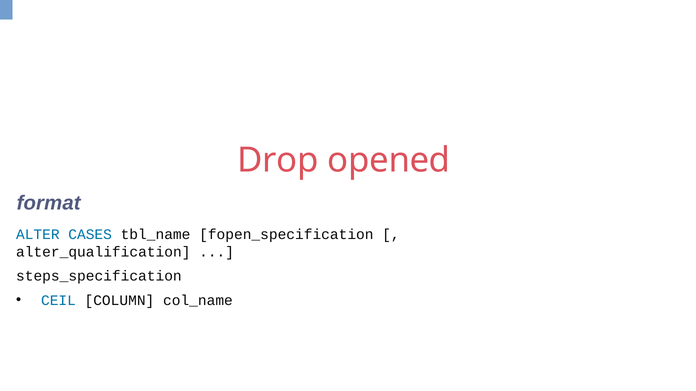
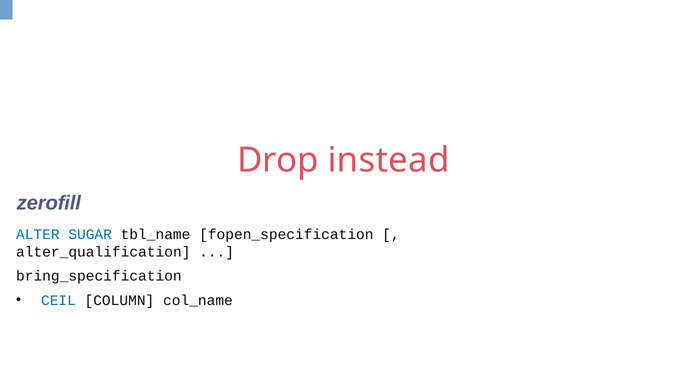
opened: opened -> instead
format: format -> zerofill
CASES: CASES -> SUGAR
steps_specification: steps_specification -> bring_specification
